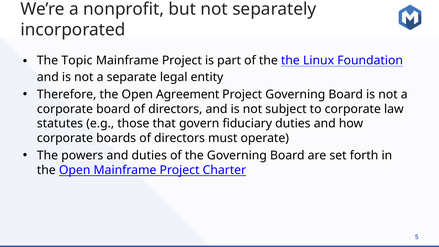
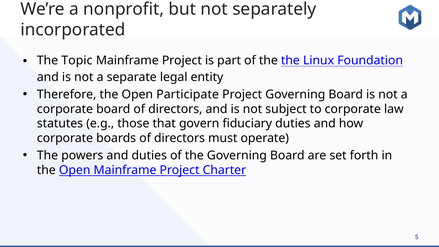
Agreement: Agreement -> Participate
